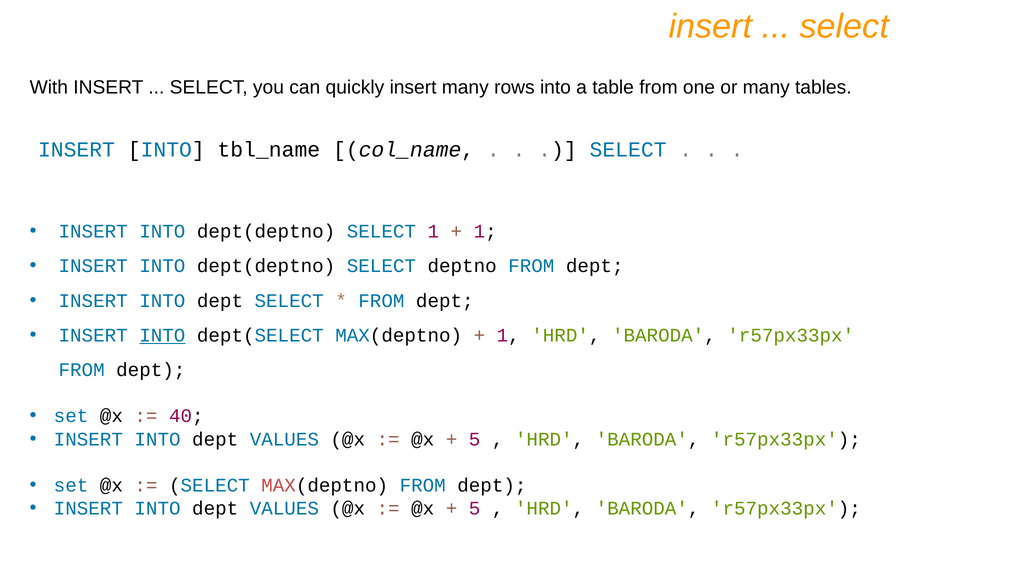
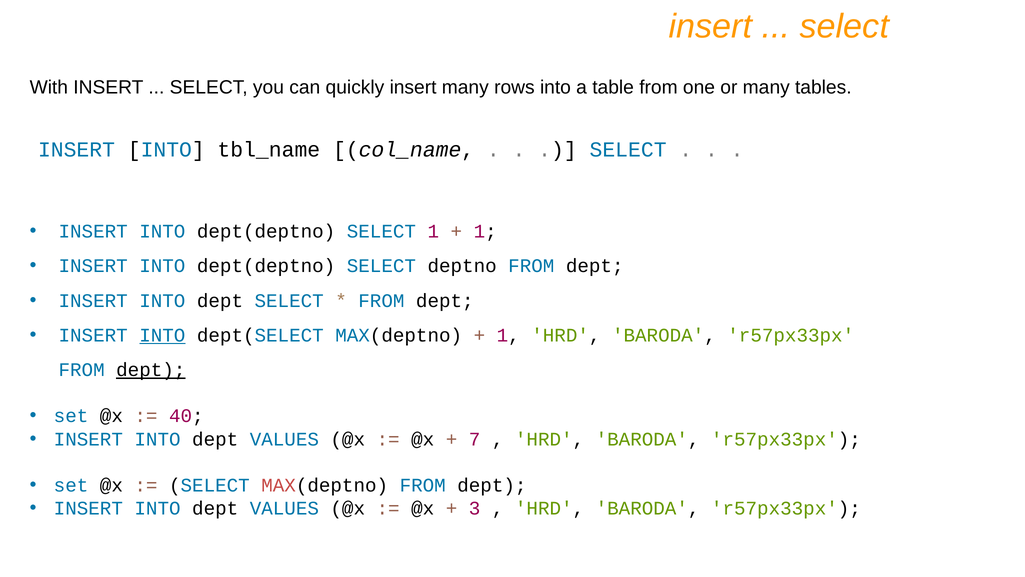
dept at (151, 370) underline: none -> present
5 at (475, 439): 5 -> 7
5 at (475, 508): 5 -> 3
